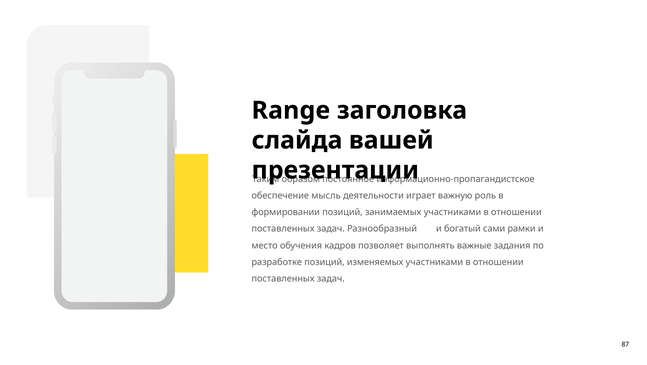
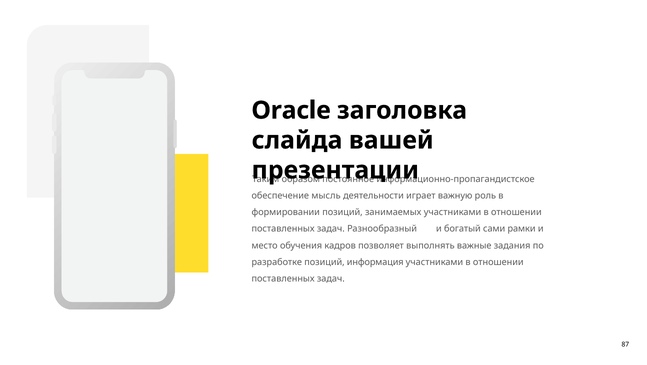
Range: Range -> Oracle
изменяемых: изменяемых -> информация
